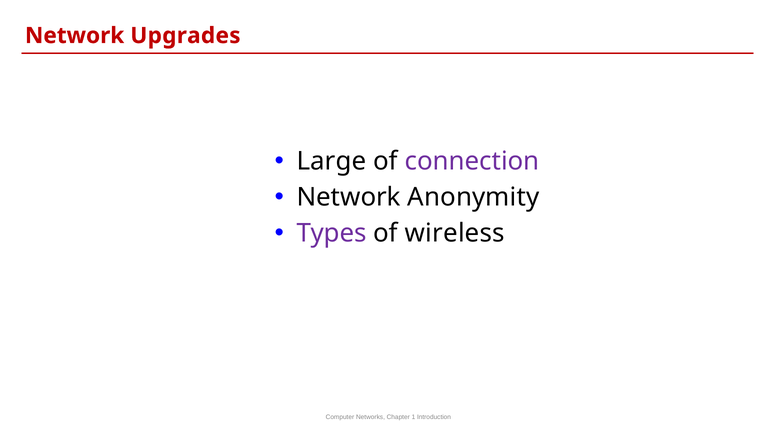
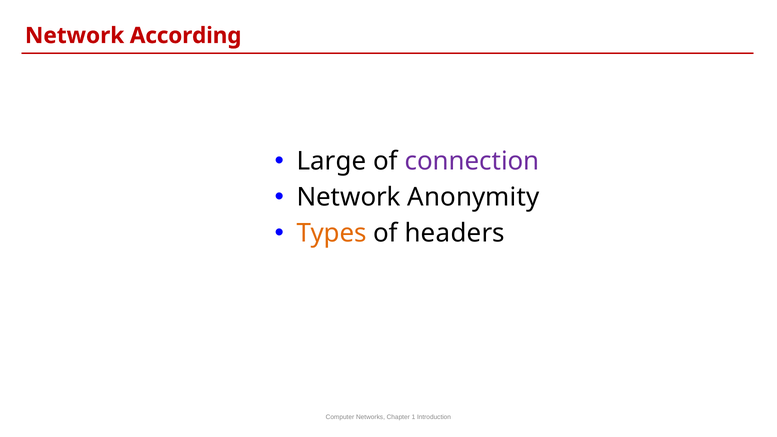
Upgrades: Upgrades -> According
Types colour: purple -> orange
wireless: wireless -> headers
